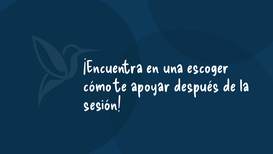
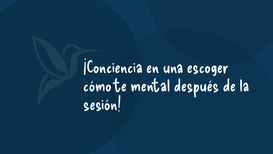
¡Encuentra: ¡Encuentra -> ¡Conciencia
apoyar: apoyar -> mental
